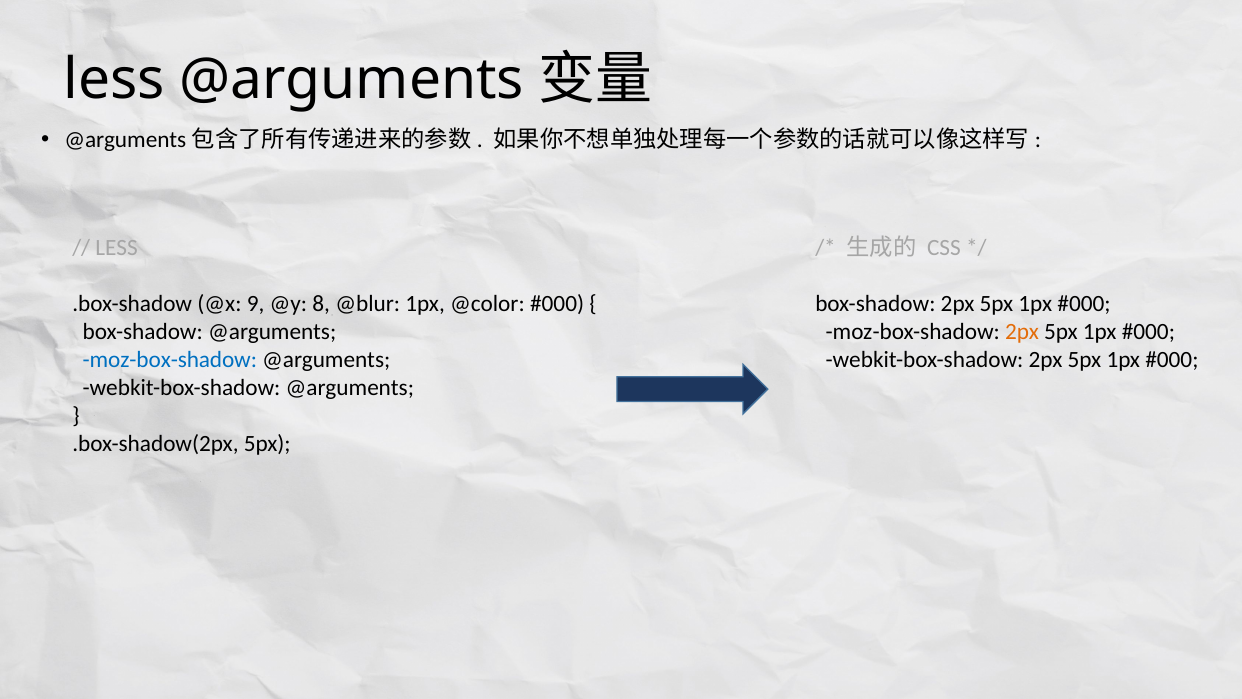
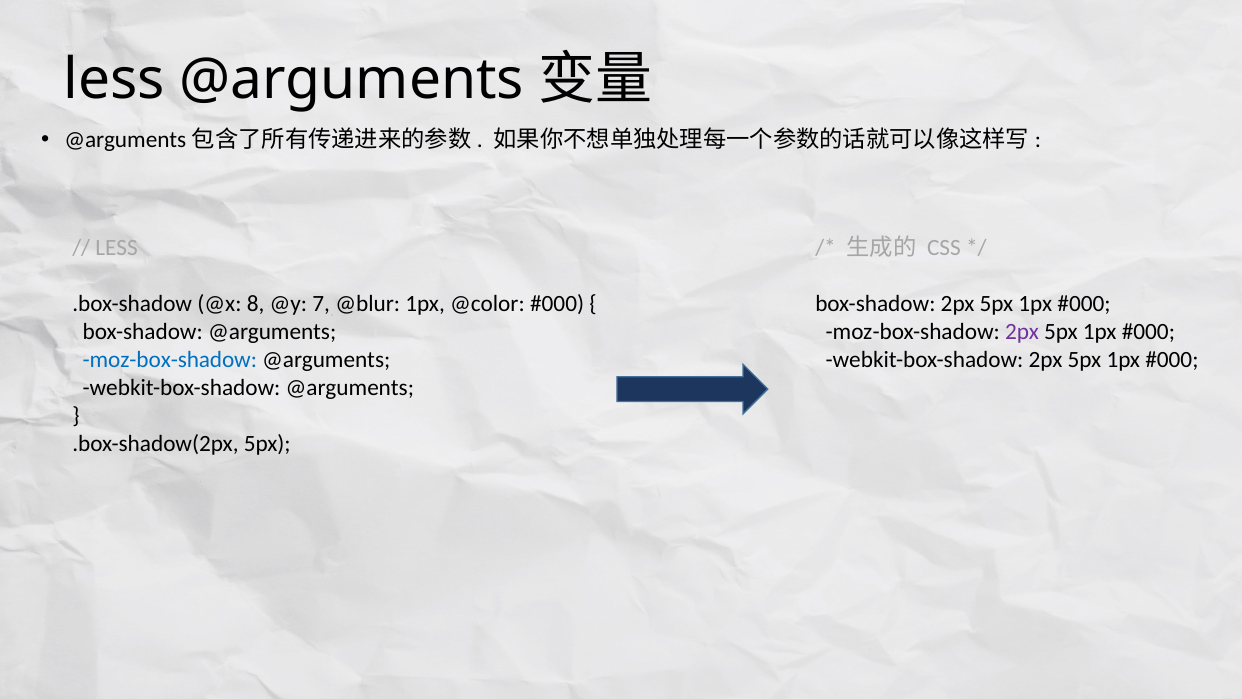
9: 9 -> 8
8: 8 -> 7
2px at (1022, 332) colour: orange -> purple
